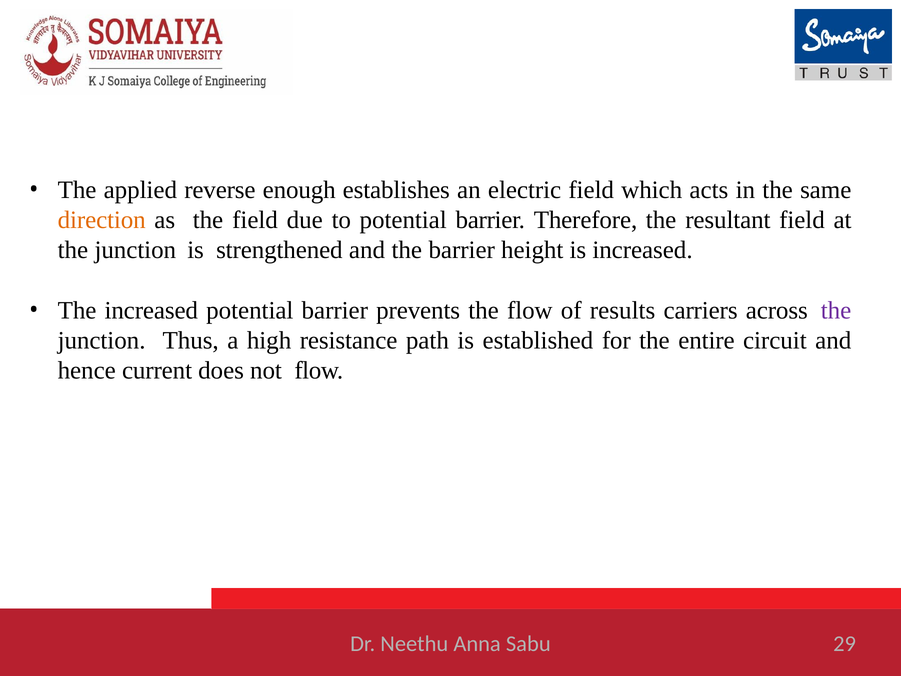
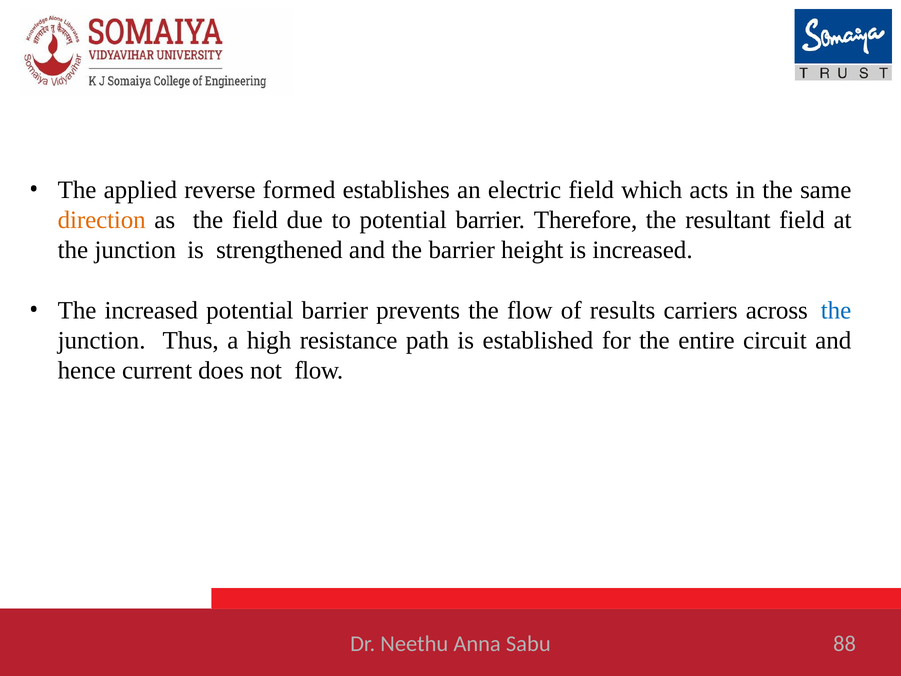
enough: enough -> formed
the at (836, 310) colour: purple -> blue
29: 29 -> 88
